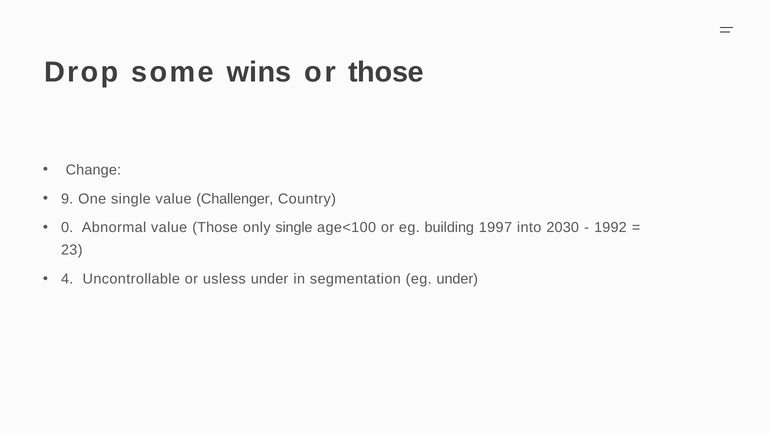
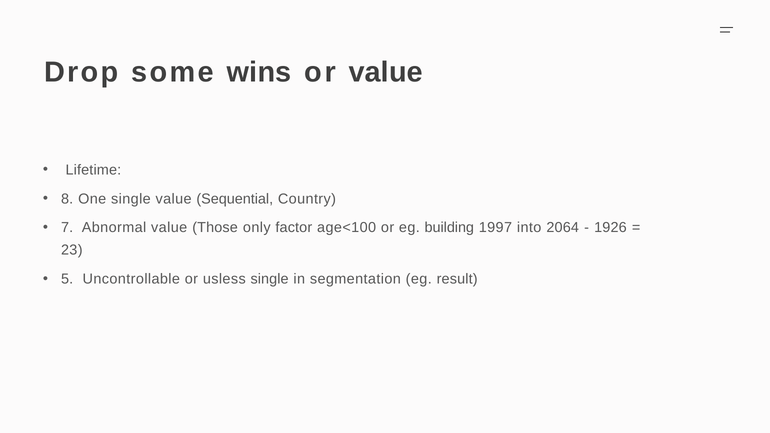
or those: those -> value
Change: Change -> Lifetime
9: 9 -> 8
Challenger: Challenger -> Sequential
0: 0 -> 7
only single: single -> factor
2030: 2030 -> 2064
1992: 1992 -> 1926
4: 4 -> 5
usless under: under -> single
eg under: under -> result
